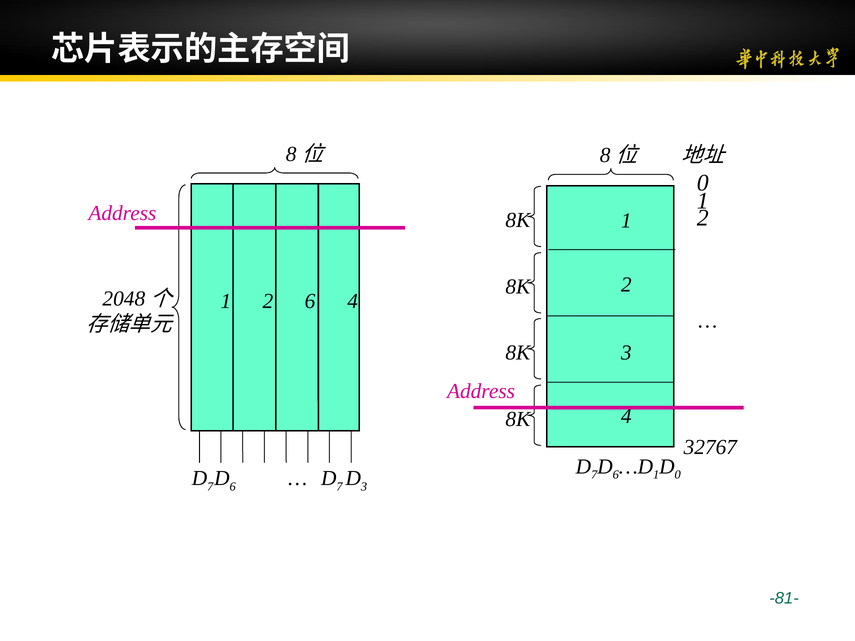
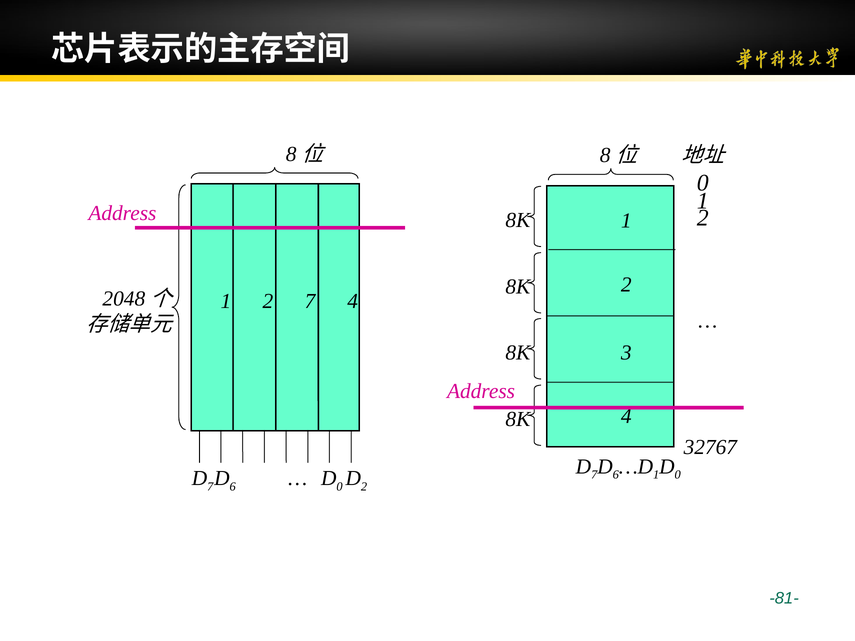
2 6: 6 -> 7
7 at (340, 487): 7 -> 0
3 at (364, 487): 3 -> 2
